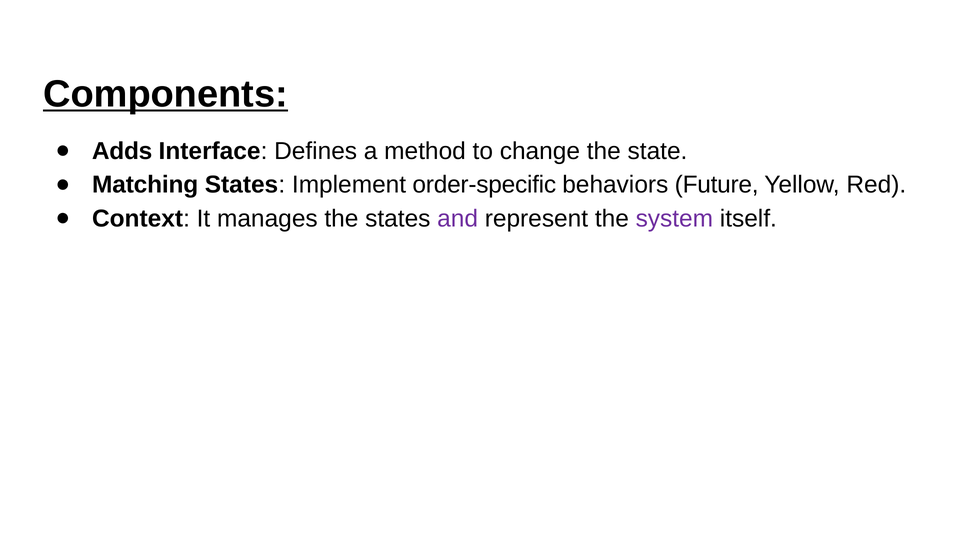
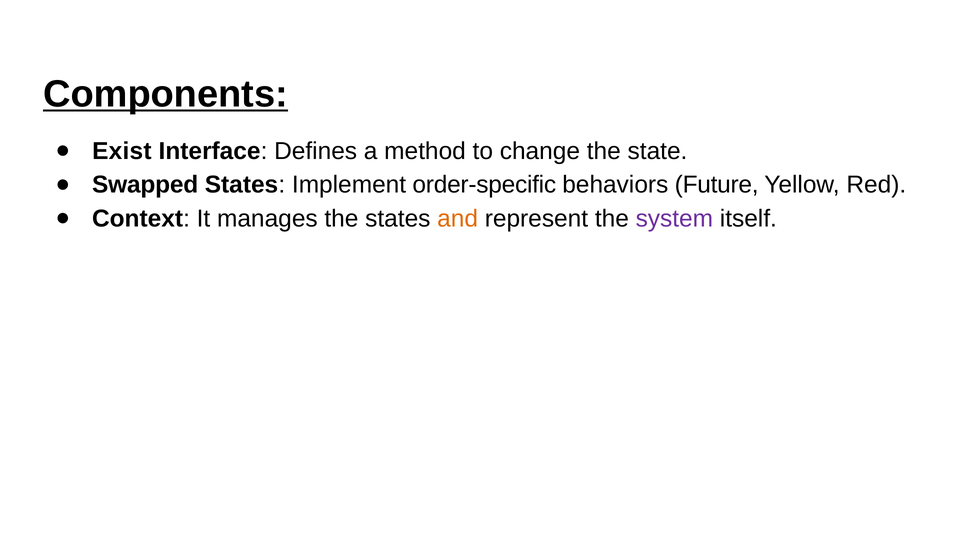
Adds: Adds -> Exist
Matching: Matching -> Swapped
and colour: purple -> orange
